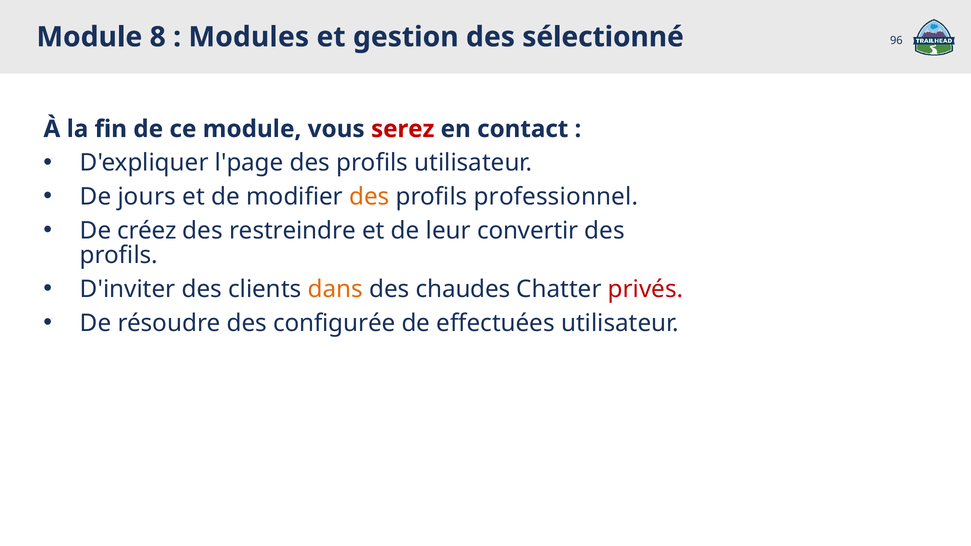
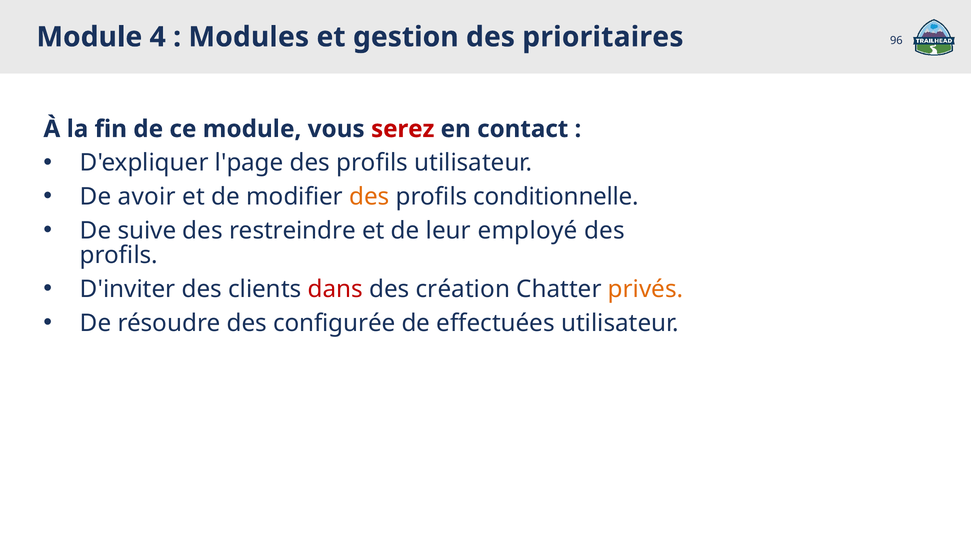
8: 8 -> 4
sélectionné: sélectionné -> prioritaires
jours: jours -> avoir
professionnel: professionnel -> conditionnelle
créez: créez -> suive
convertir: convertir -> employé
dans colour: orange -> red
chaudes: chaudes -> création
privés colour: red -> orange
